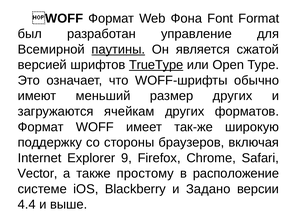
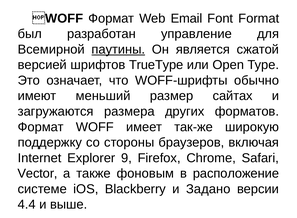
Фона: Фона -> Email
TrueType underline: present -> none
размер других: других -> сайтах
ячейкам: ячейкам -> размера
простому: простому -> фоновым
